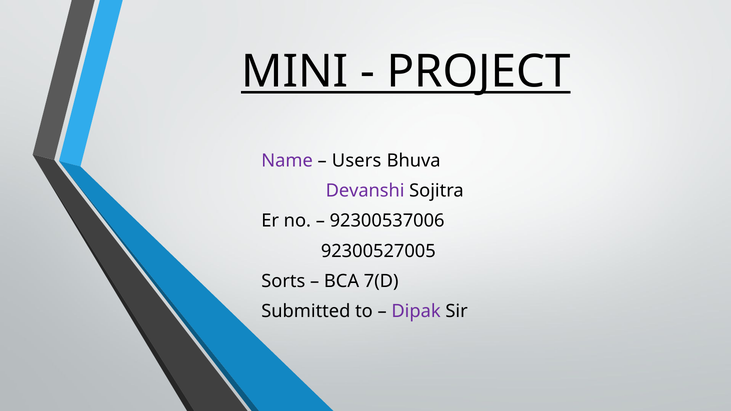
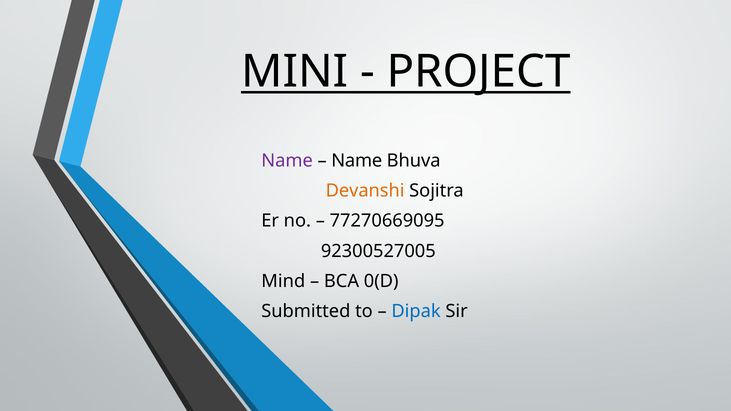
Users at (357, 161): Users -> Name
Devanshi colour: purple -> orange
92300537006: 92300537006 -> 77270669095
Sorts: Sorts -> Mind
7(D: 7(D -> 0(D
Dipak colour: purple -> blue
